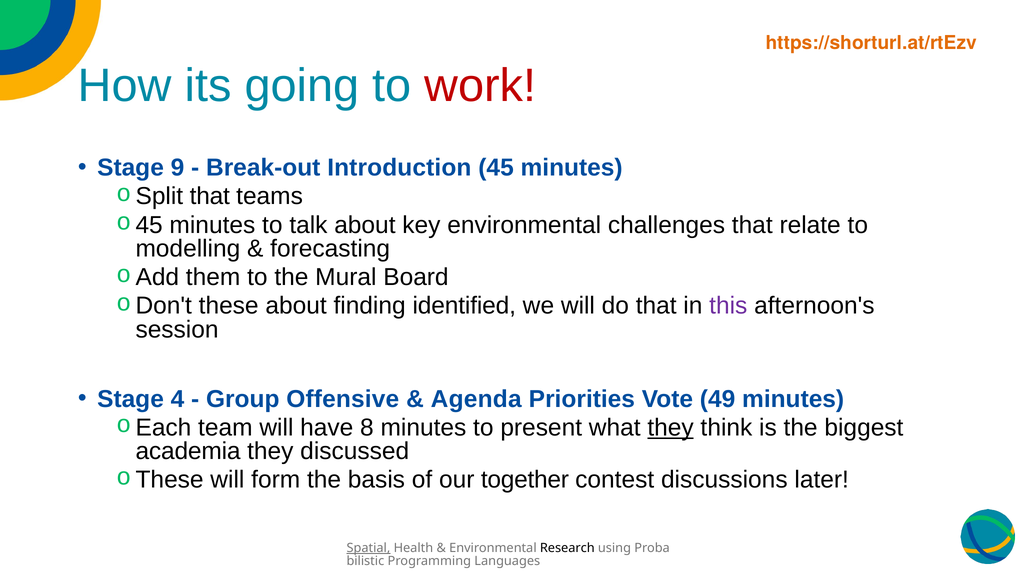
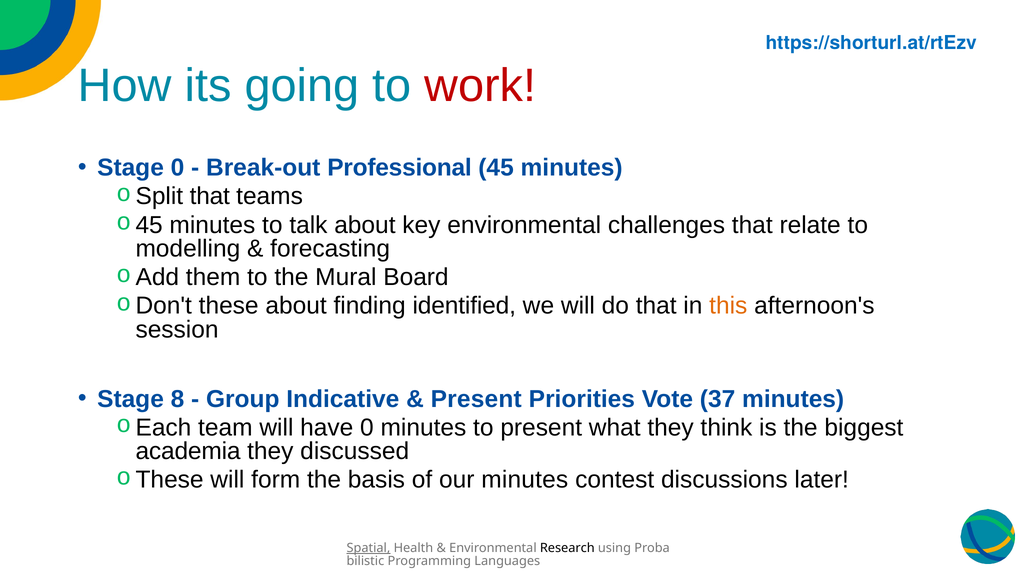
https://shorturl.at/rtEzv colour: orange -> blue
Stage 9: 9 -> 0
Introduction: Introduction -> Professional
this colour: purple -> orange
4: 4 -> 8
Offensive: Offensive -> Indicative
Agenda at (476, 399): Agenda -> Present
49: 49 -> 37
have 8: 8 -> 0
they at (671, 428) underline: present -> none
our together: together -> minutes
